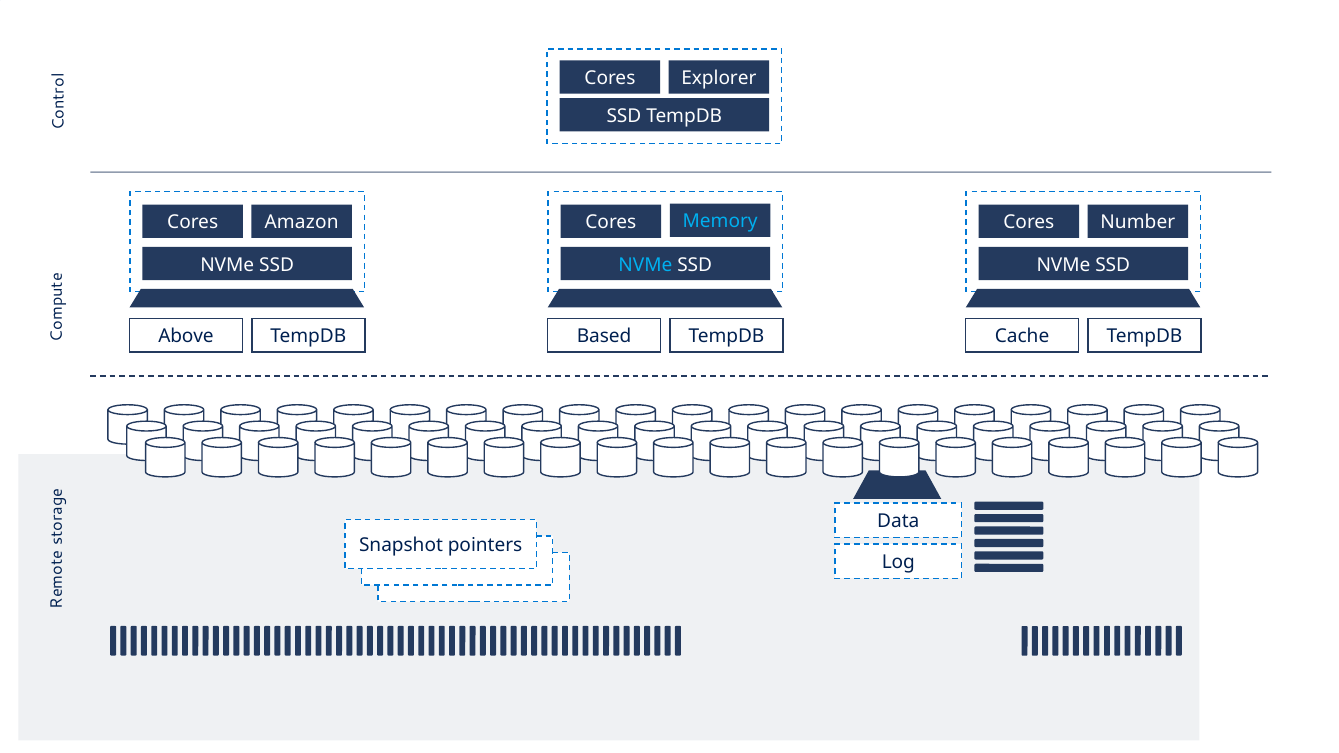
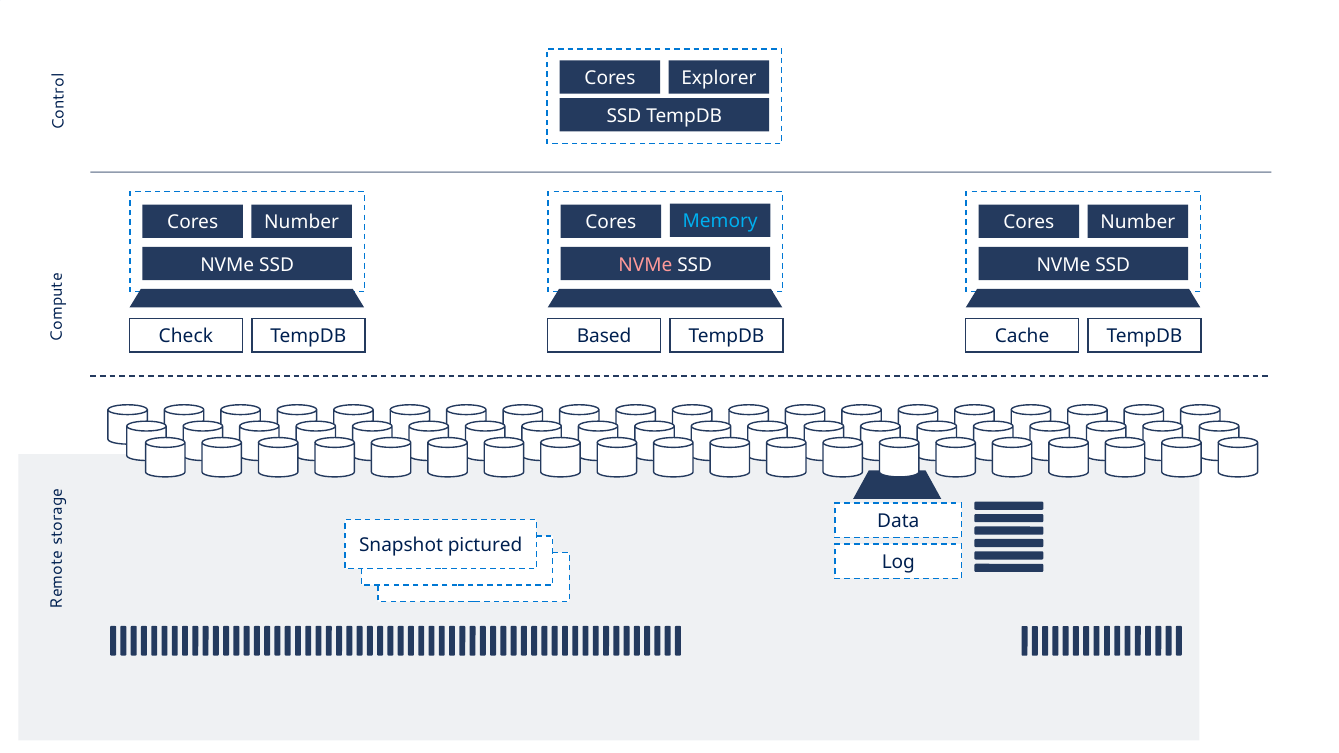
Amazon at (302, 223): Amazon -> Number
NVMe at (645, 265) colour: light blue -> pink
Above: Above -> Check
pointers: pointers -> pictured
